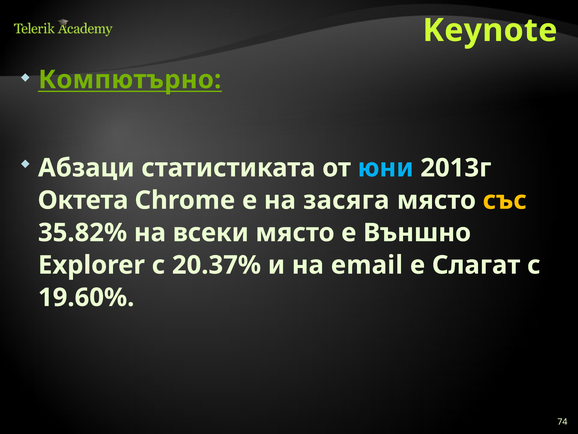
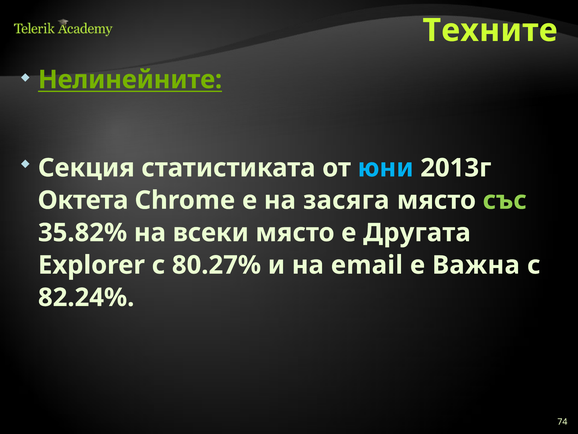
Keynote: Keynote -> Техните
Компютърно: Компютърно -> Нелинейните
Абзаци: Абзаци -> Секция
със colour: yellow -> light green
Външно: Външно -> Другата
20.37%: 20.37% -> 80.27%
Слагат: Слагат -> Важна
19.60%: 19.60% -> 82.24%
